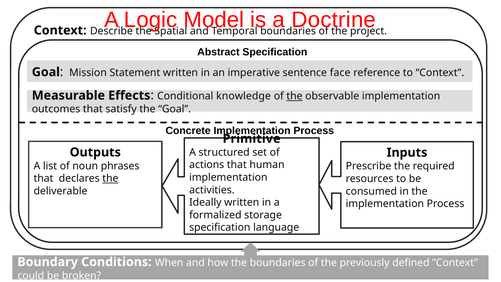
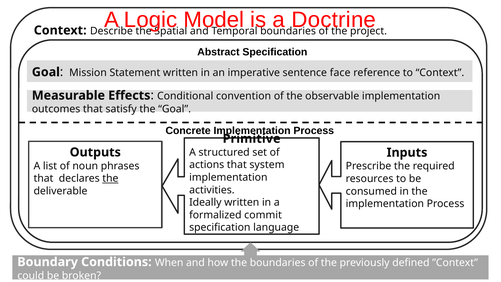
knowledge: knowledge -> convention
the at (294, 96) underline: present -> none
human: human -> system
storage: storage -> commit
